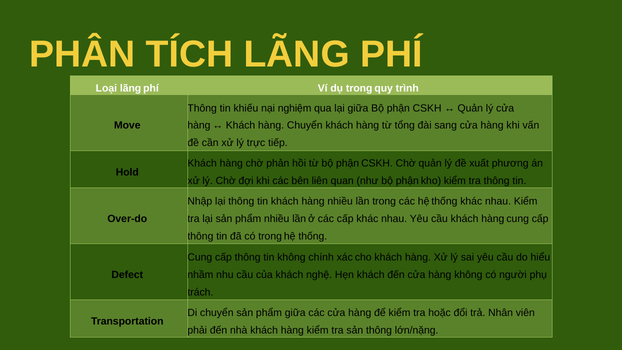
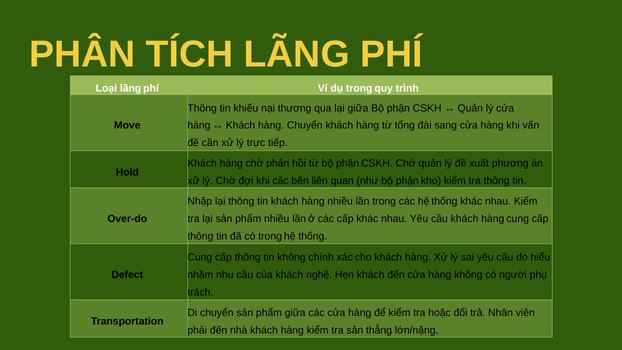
nghiệm: nghiệm -> thương
sản thông: thông -> thẳng
